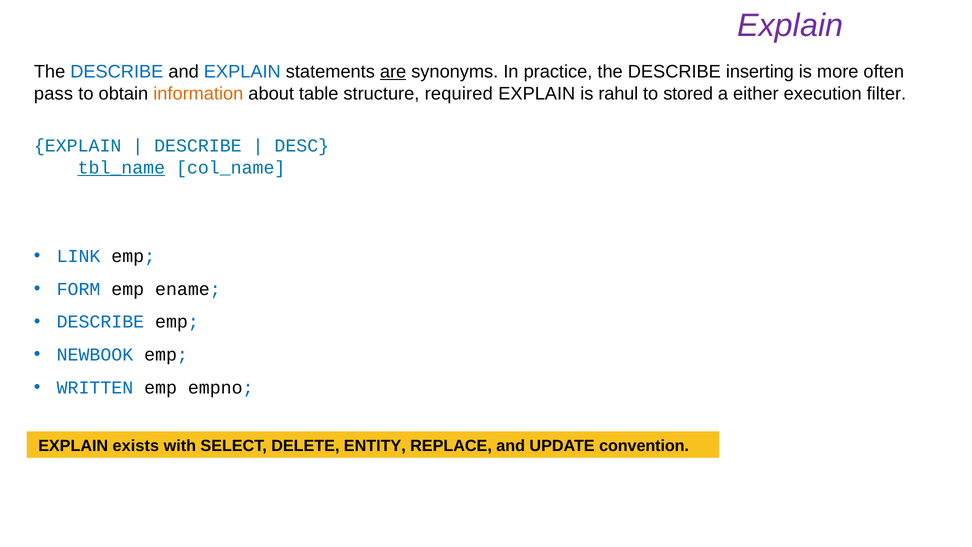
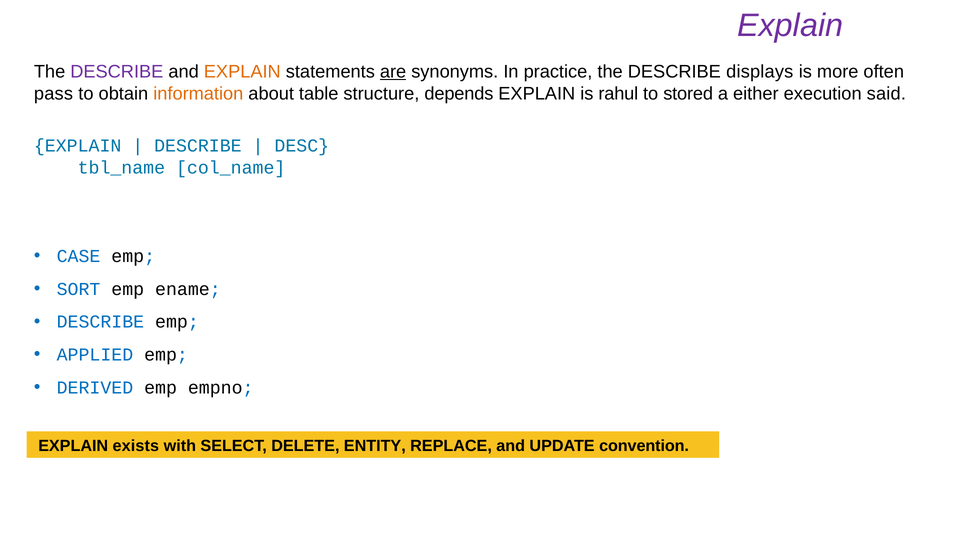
DESCRIBE at (117, 72) colour: blue -> purple
EXPLAIN at (242, 72) colour: blue -> orange
inserting: inserting -> displays
required: required -> depends
filter: filter -> said
tbl_name underline: present -> none
LINK: LINK -> CASE
FORM: FORM -> SORT
NEWBOOK: NEWBOOK -> APPLIED
WRITTEN: WRITTEN -> DERIVED
